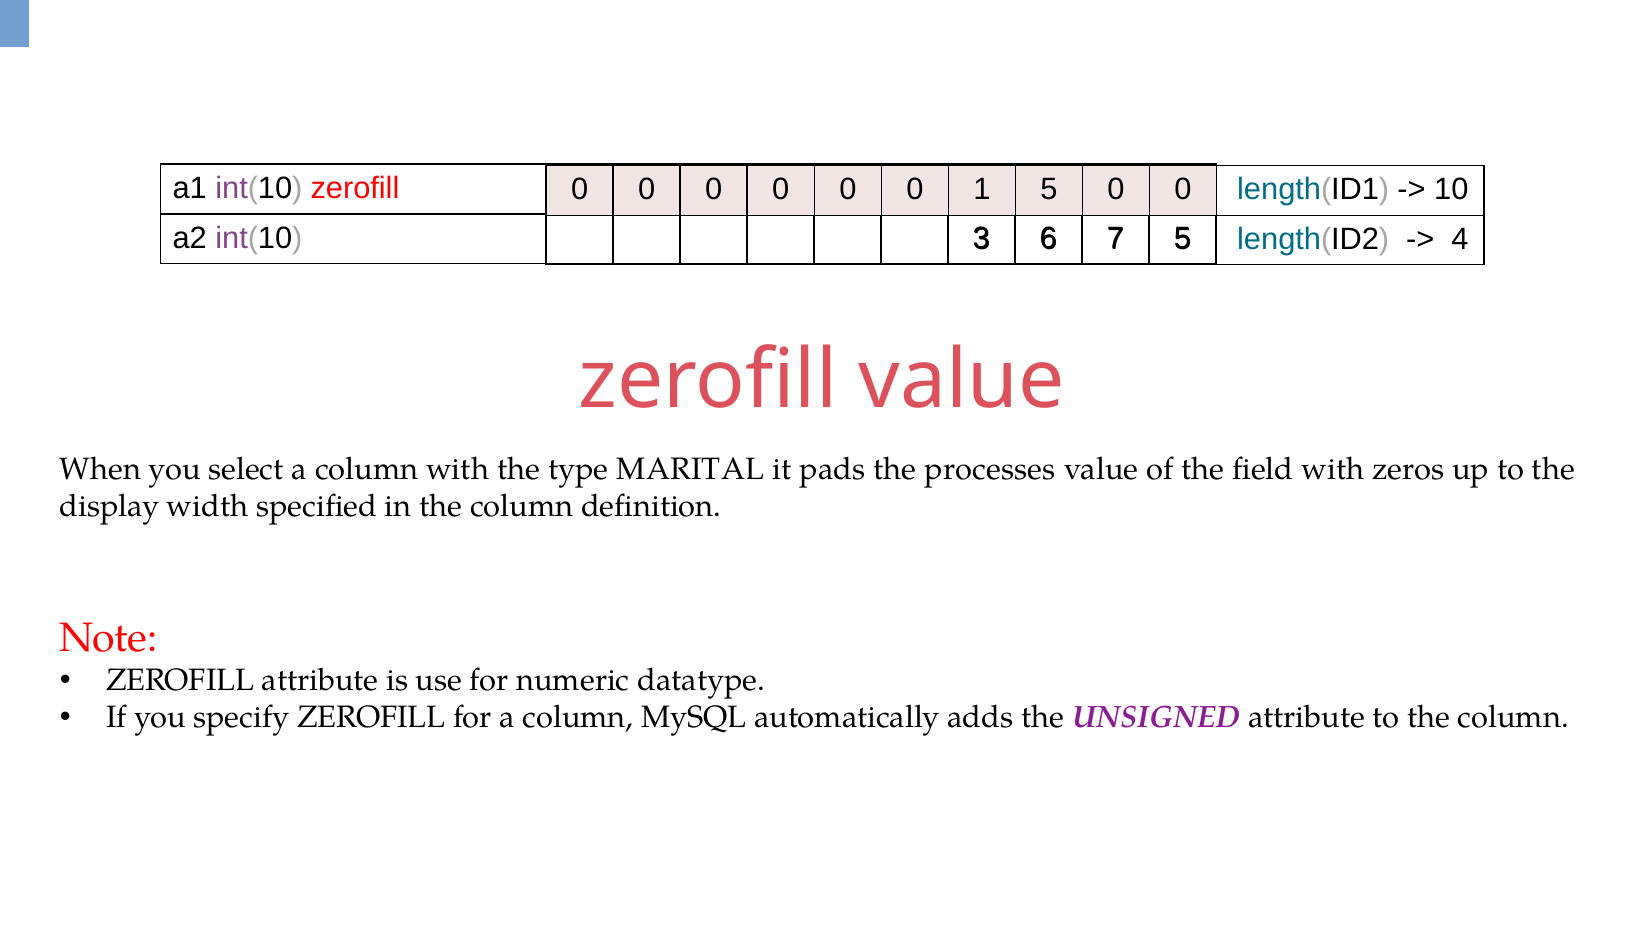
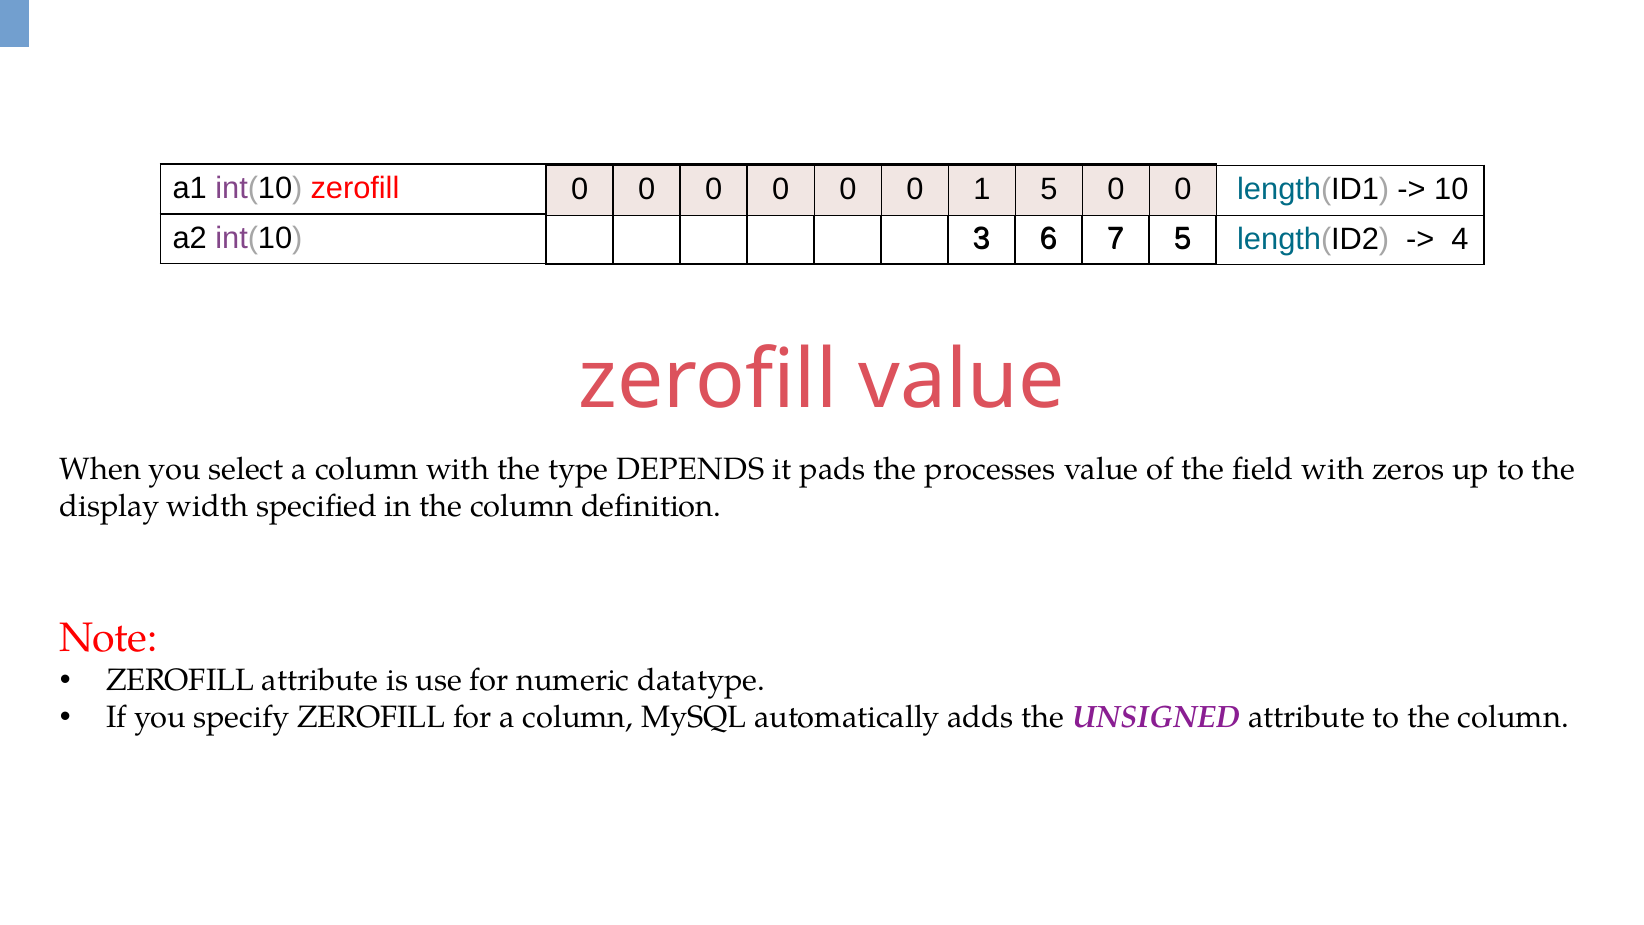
MARITAL: MARITAL -> DEPENDS
